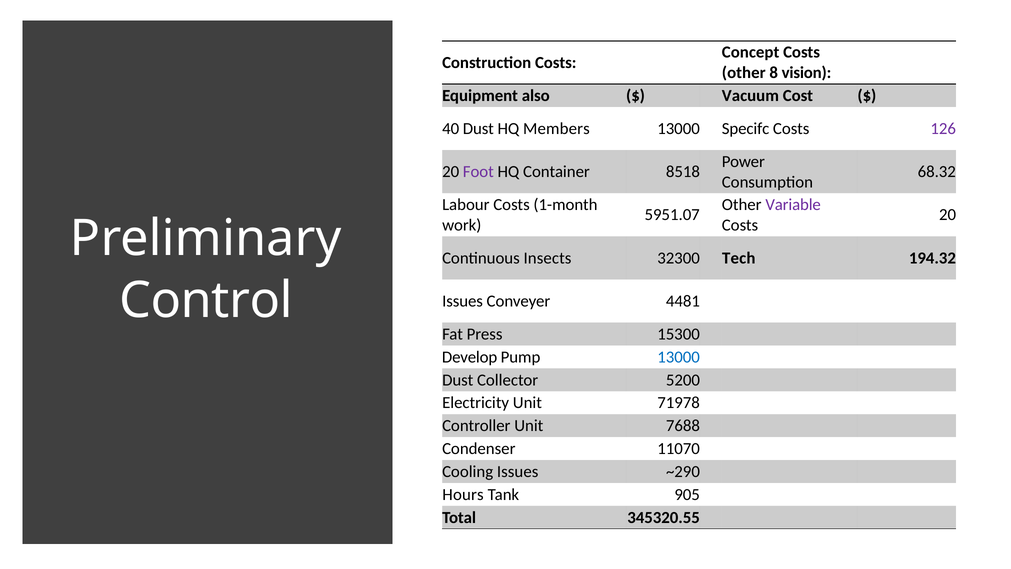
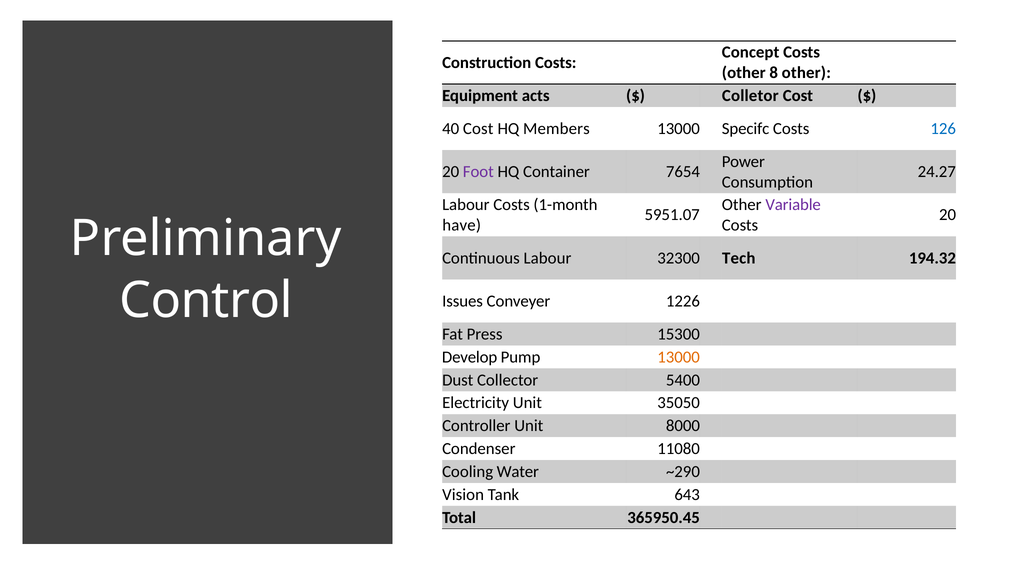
8 vision: vision -> other
also: also -> acts
Vacuum: Vacuum -> Colletor
40 Dust: Dust -> Cost
126 colour: purple -> blue
8518: 8518 -> 7654
68.32: 68.32 -> 24.27
work: work -> have
Continuous Insects: Insects -> Labour
4481: 4481 -> 1226
13000 at (679, 357) colour: blue -> orange
5200: 5200 -> 5400
71978: 71978 -> 35050
7688: 7688 -> 8000
11070: 11070 -> 11080
Cooling Issues: Issues -> Water
Hours: Hours -> Vision
905: 905 -> 643
345320.55: 345320.55 -> 365950.45
